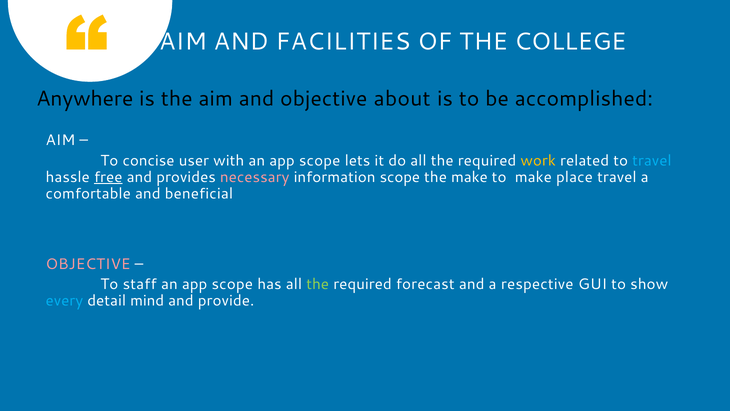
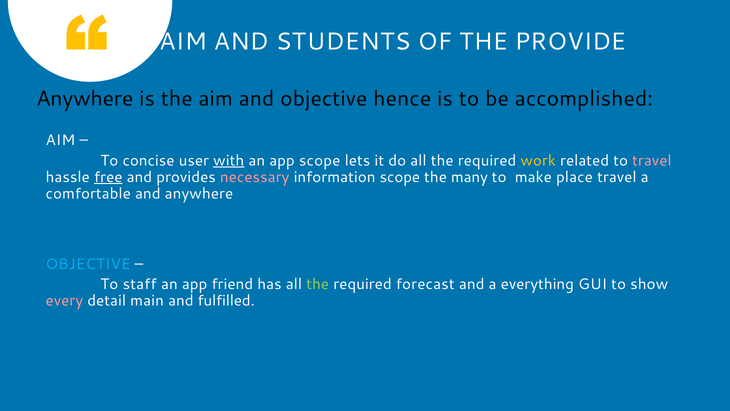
FACILITIES: FACILITIES -> STUDENTS
COLLEGE: COLLEGE -> PROVIDE
about: about -> hence
with underline: none -> present
travel at (652, 160) colour: light blue -> pink
the make: make -> many
and beneficial: beneficial -> anywhere
OBJECTIVE at (88, 264) colour: pink -> light blue
scope at (232, 284): scope -> friend
respective: respective -> everything
every colour: light blue -> pink
mind: mind -> main
provide: provide -> fulfilled
